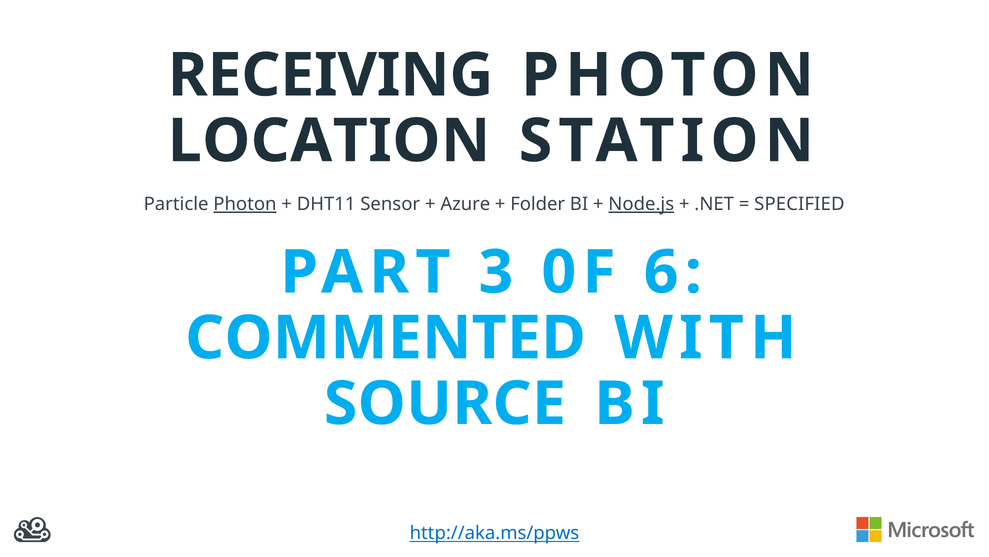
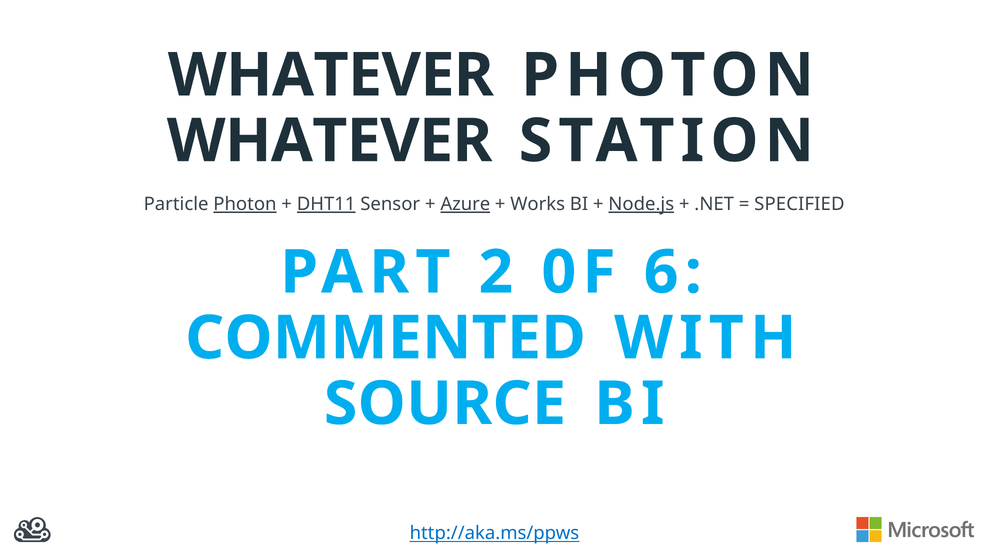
RECEIVING at (331, 75): RECEIVING -> WHATEVER
LOCATION at (329, 141): LOCATION -> WHATEVER
DHT11 underline: none -> present
Azure underline: none -> present
Folder: Folder -> Works
3: 3 -> 2
